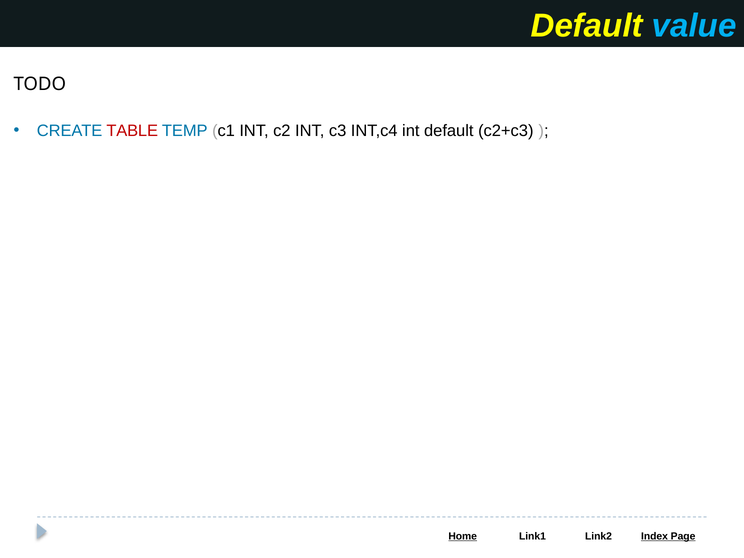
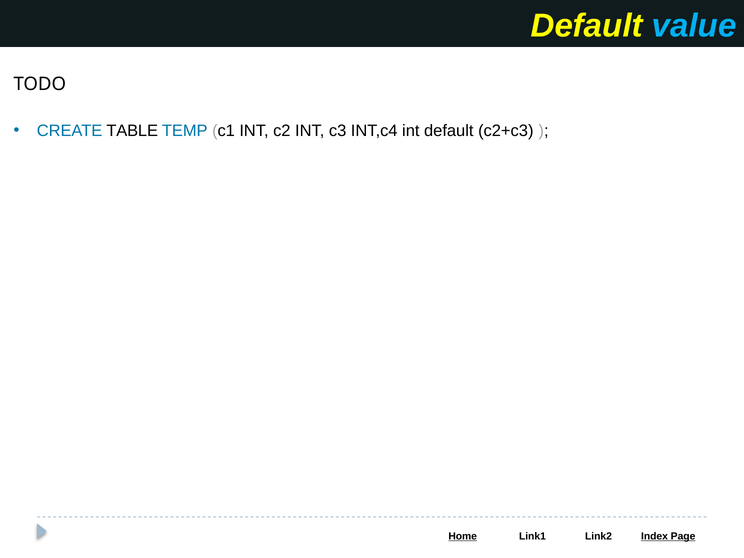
TABLE colour: red -> black
